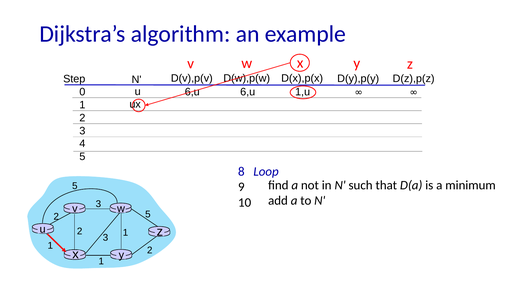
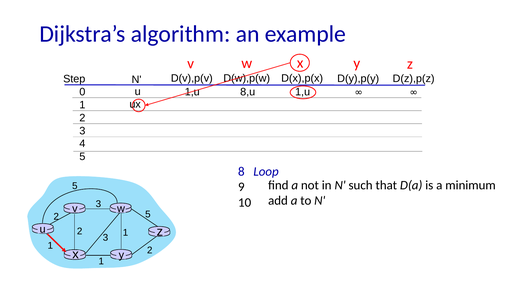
6,u at (248, 92): 6,u -> 8,u
6,u at (192, 92): 6,u -> 1,u
